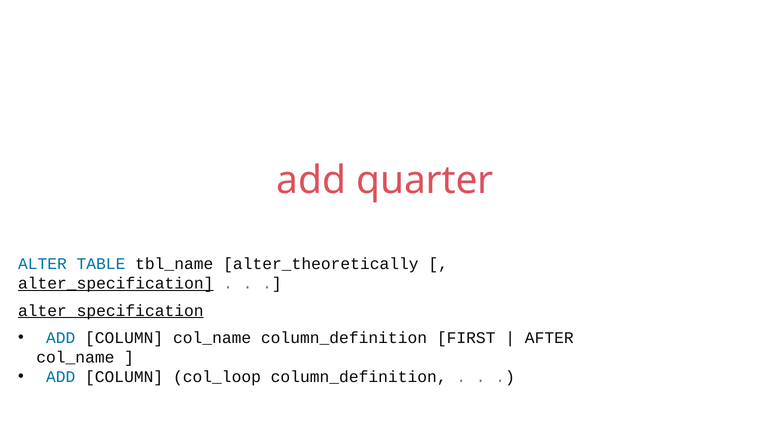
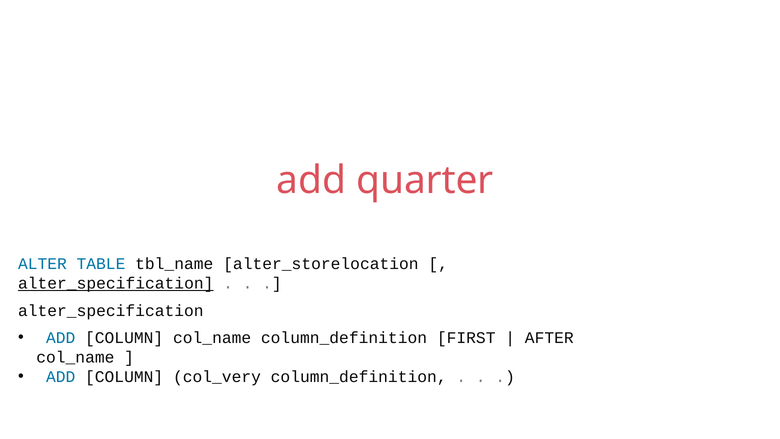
alter_theoretically: alter_theoretically -> alter_storelocation
alter_specification at (111, 311) underline: present -> none
col_loop: col_loop -> col_very
